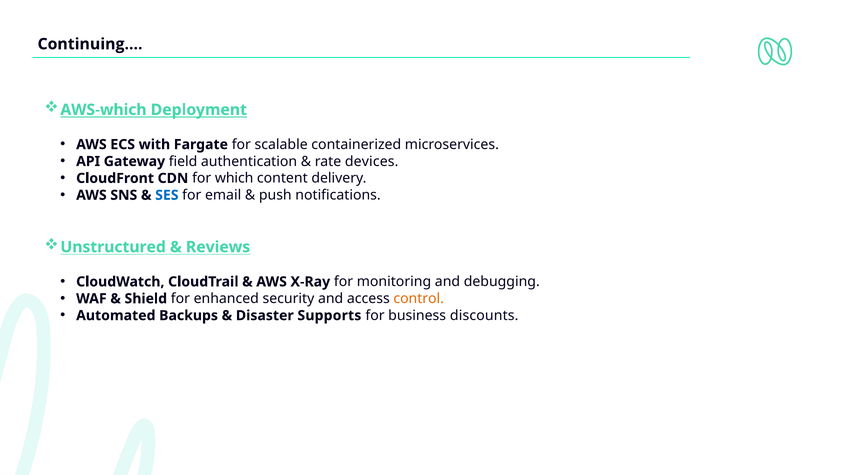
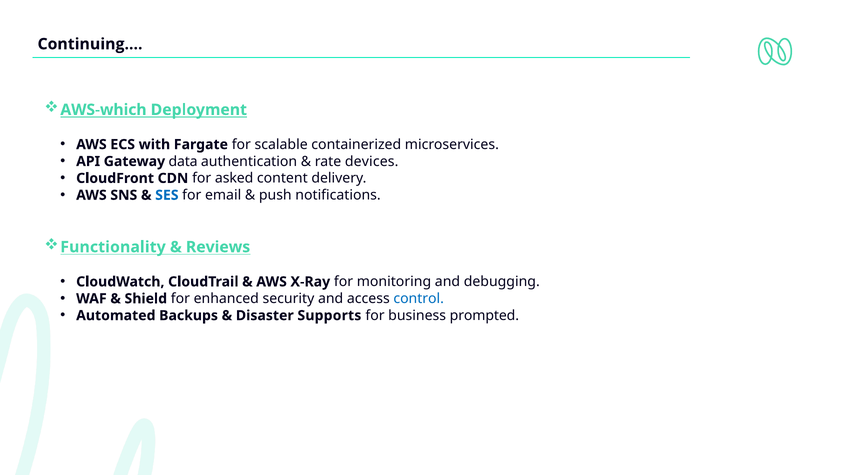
field: field -> data
which: which -> asked
Unstructured: Unstructured -> Functionality
control colour: orange -> blue
discounts: discounts -> prompted
